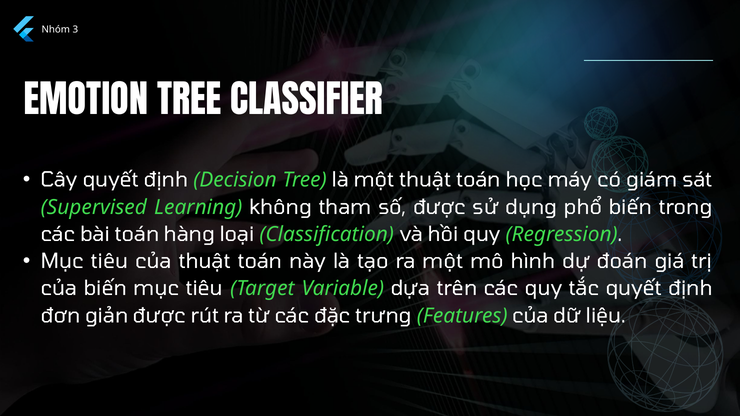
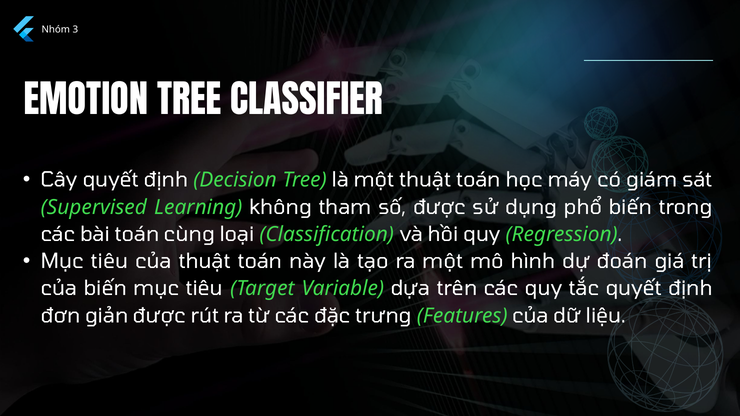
hàng: hàng -> cùng
